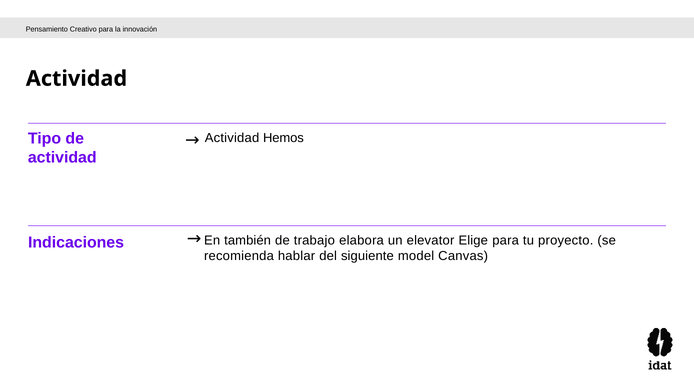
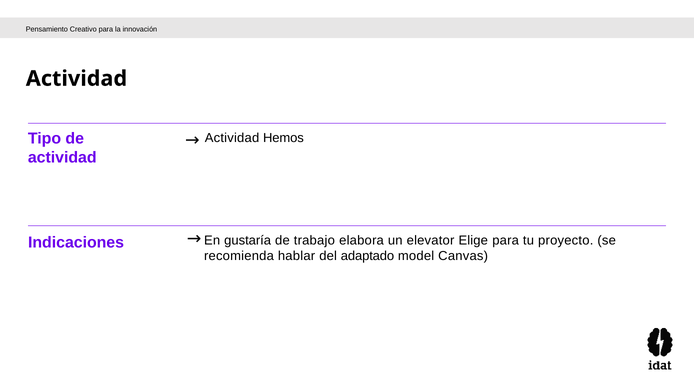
también: también -> gustaría
siguiente: siguiente -> adaptado
